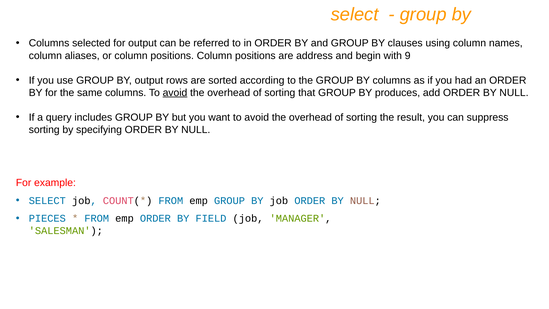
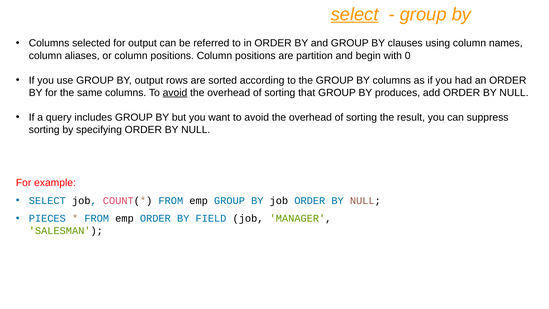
select at (355, 14) underline: none -> present
address: address -> partition
9: 9 -> 0
